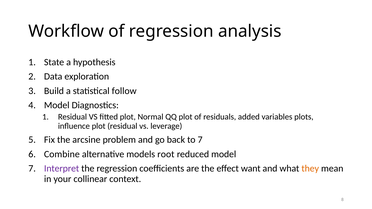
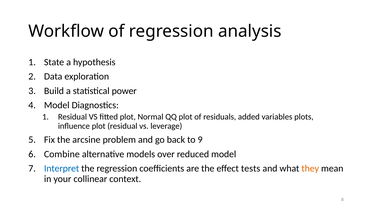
follow: follow -> power
to 7: 7 -> 9
root: root -> over
Interpret colour: purple -> blue
want: want -> tests
